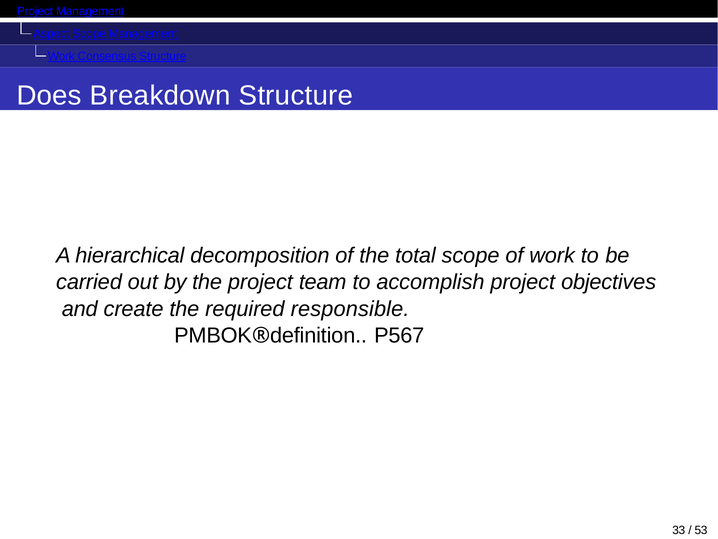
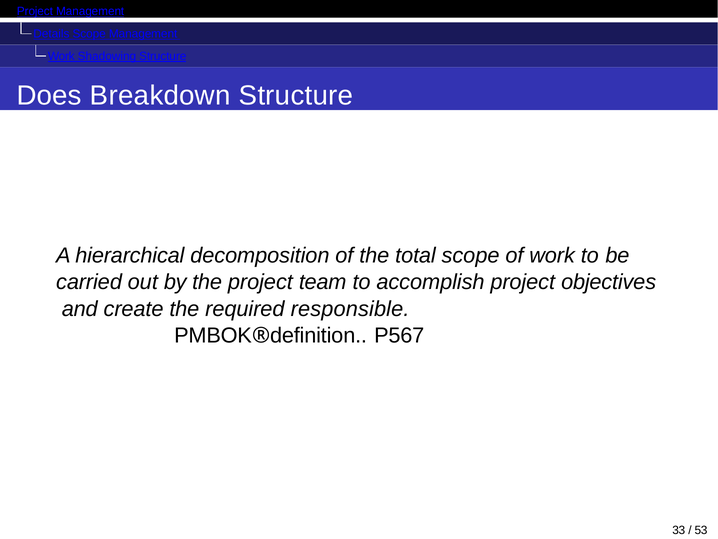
Aspect: Aspect -> Details
Consensus: Consensus -> Shadowing
